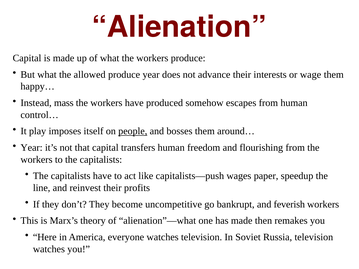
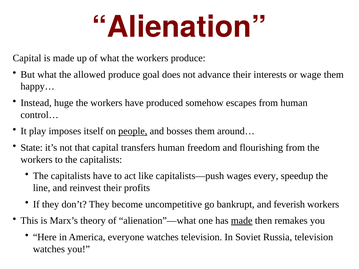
produce year: year -> goal
mass: mass -> huge
Year at (32, 148): Year -> State
paper: paper -> every
made at (242, 221) underline: none -> present
